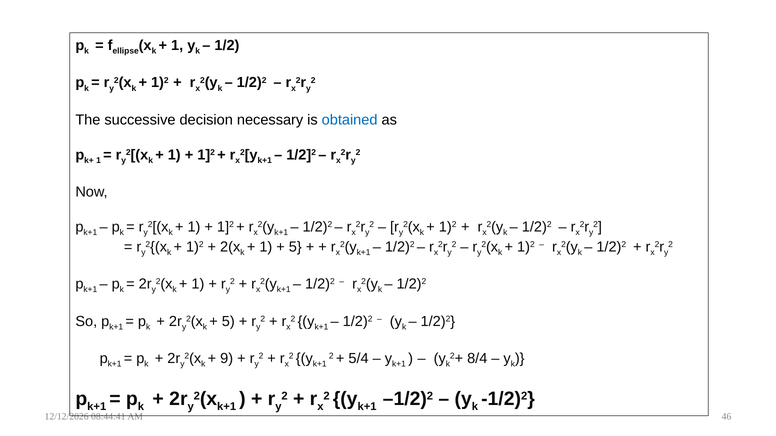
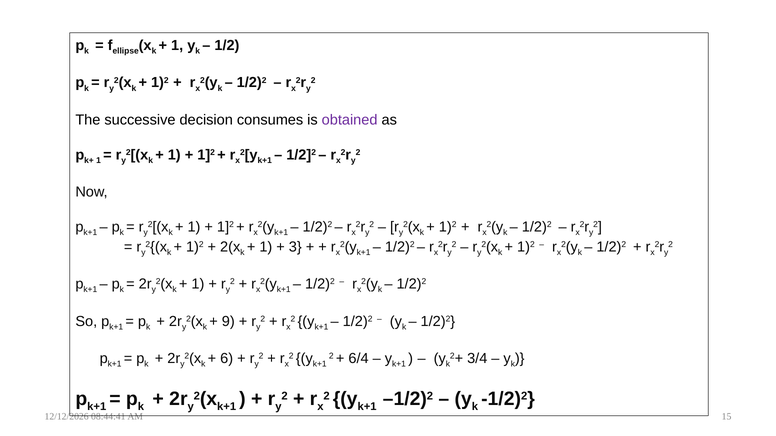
necessary: necessary -> consumes
obtained colour: blue -> purple
5 at (295, 247): 5 -> 3
5 at (228, 322): 5 -> 9
9: 9 -> 6
5/4: 5/4 -> 6/4
8/4: 8/4 -> 3/4
46: 46 -> 15
